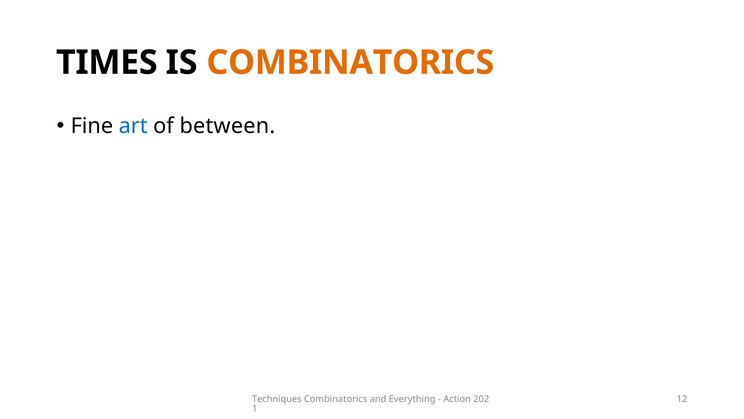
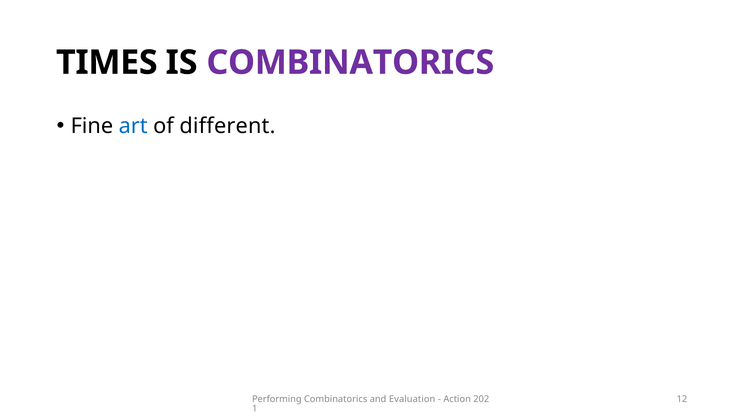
COMBINATORICS at (350, 62) colour: orange -> purple
between: between -> different
Techniques: Techniques -> Performing
Everything: Everything -> Evaluation
